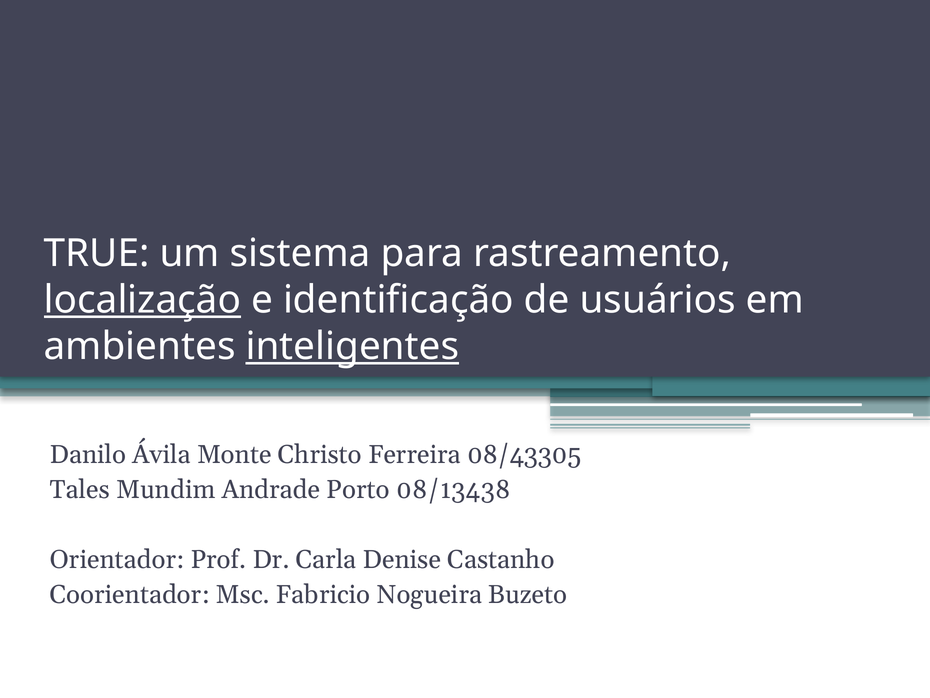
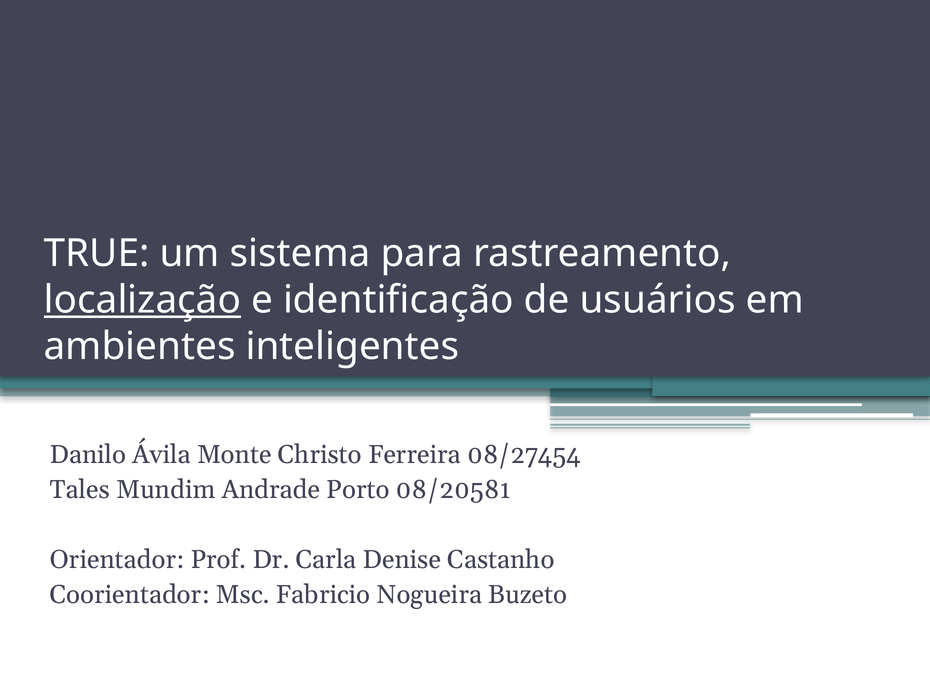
inteligentes underline: present -> none
08/43305: 08/43305 -> 08/27454
08/13438: 08/13438 -> 08/20581
